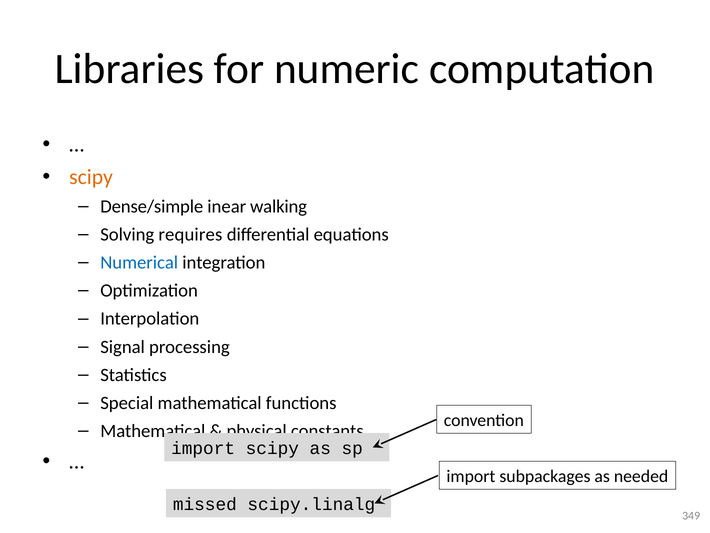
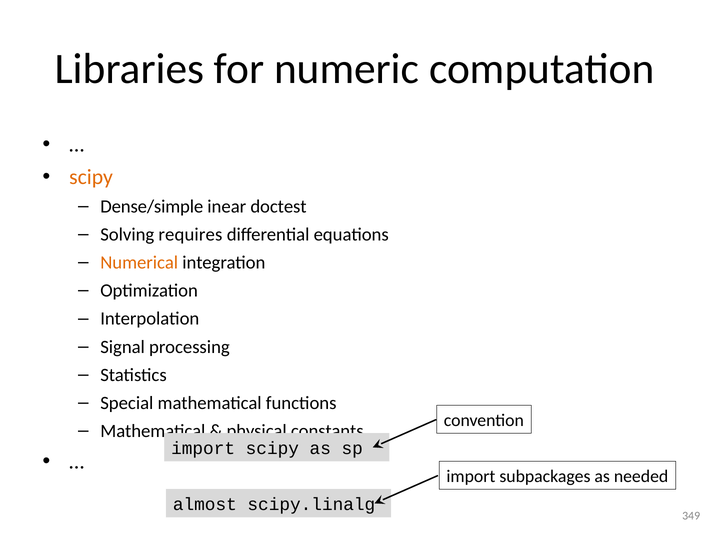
walking: walking -> doctest
Numerical colour: blue -> orange
missed: missed -> almost
